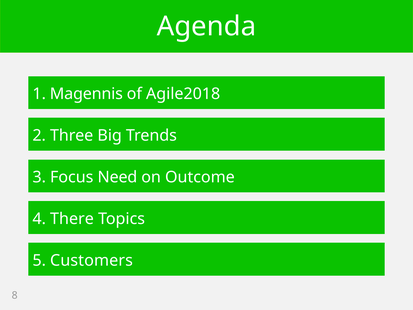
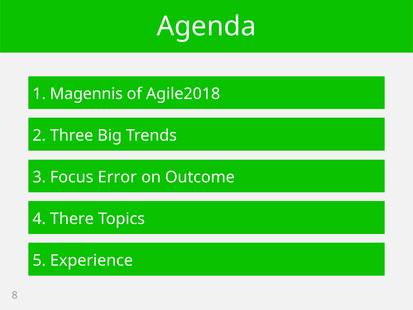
Need: Need -> Error
Customers: Customers -> Experience
